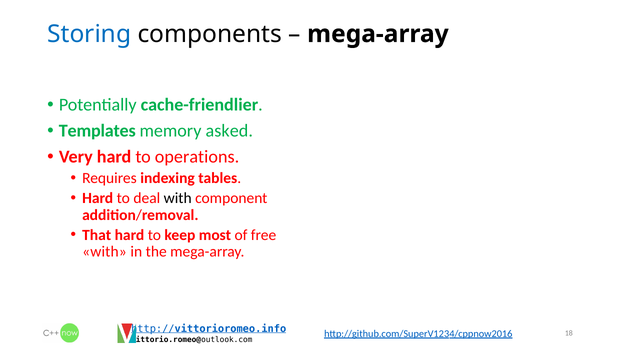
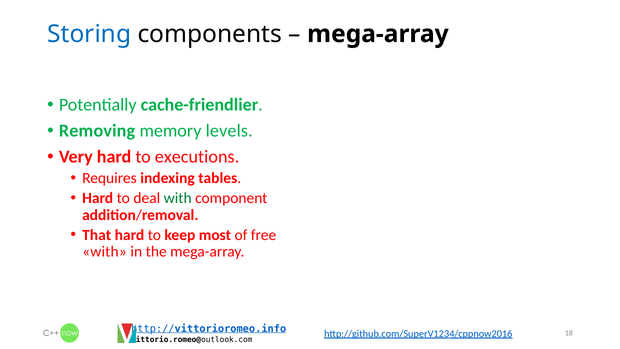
Templates: Templates -> Removing
asked: asked -> levels
operations: operations -> executions
with at (178, 198) colour: black -> green
